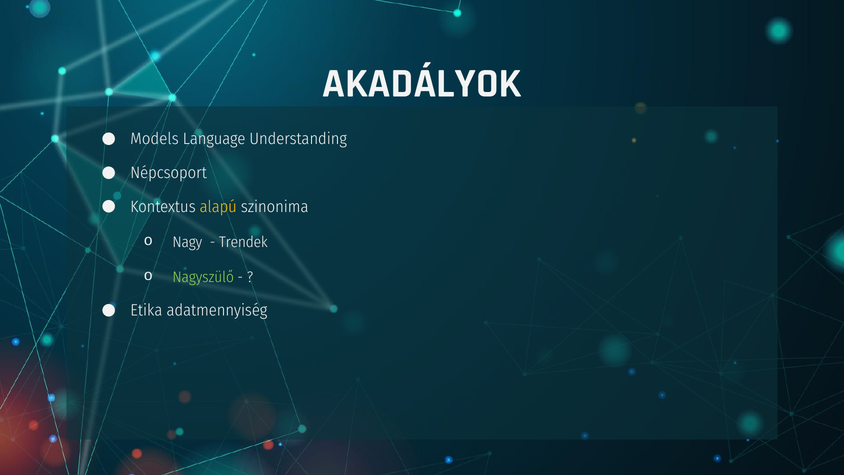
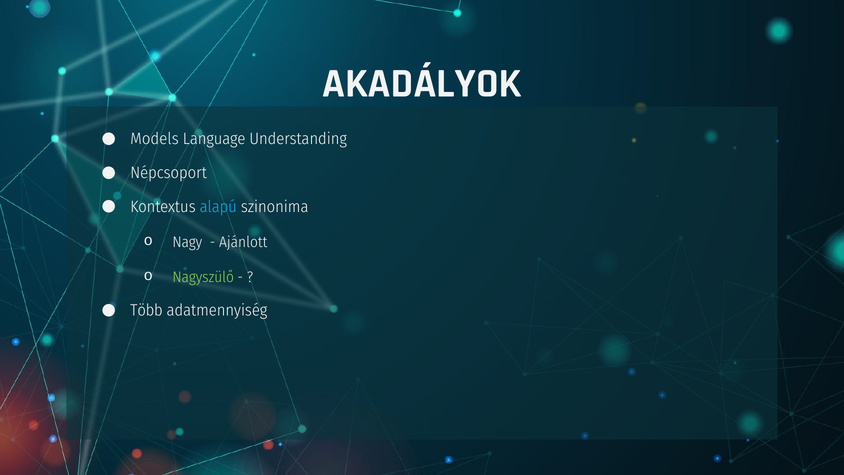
alapú colour: yellow -> light blue
Trendek: Trendek -> Ajánlott
Etika: Etika -> Több
